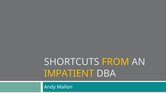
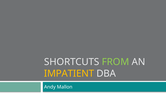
FROM colour: yellow -> light green
